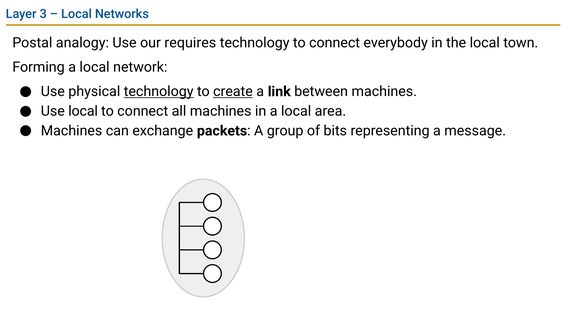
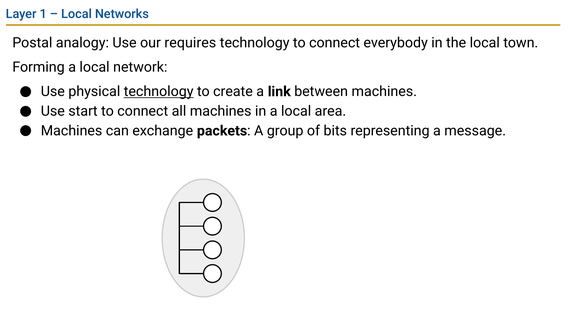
3: 3 -> 1
create underline: present -> none
Use local: local -> start
